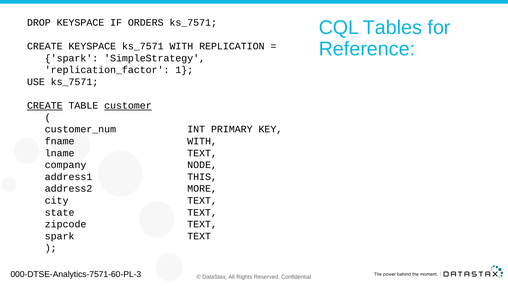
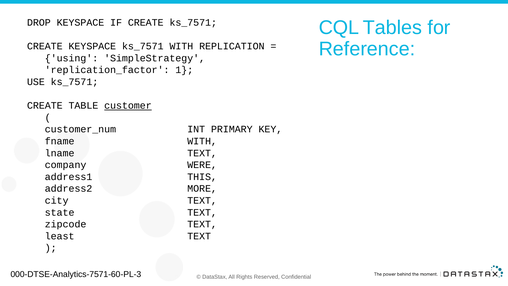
IF ORDERS: ORDERS -> CREATE
spark at (72, 58): spark -> using
CREATE at (45, 106) underline: present -> none
NODE: NODE -> WERE
spark at (60, 236): spark -> least
